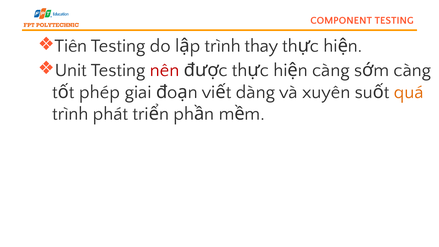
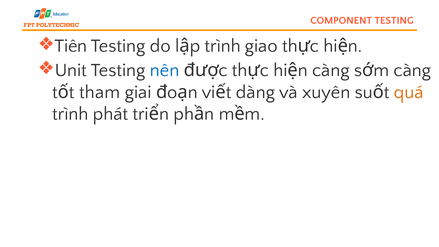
thay: thay -> giao
nên colour: red -> blue
phép: phép -> tham
